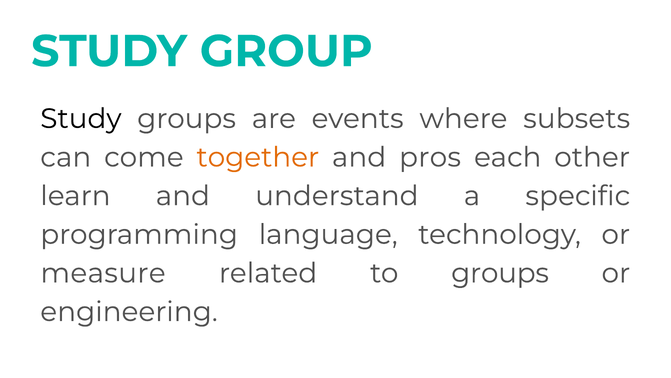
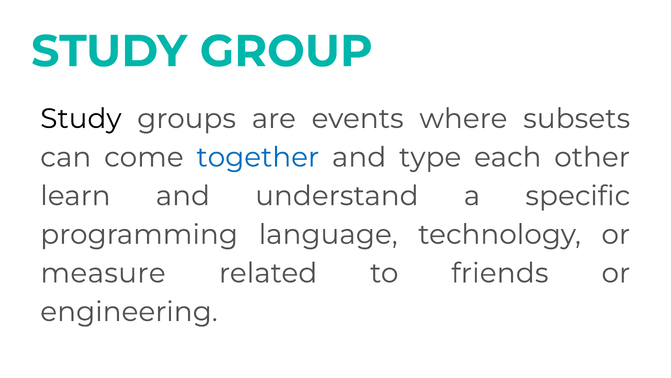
together colour: orange -> blue
pros: pros -> type
to groups: groups -> friends
